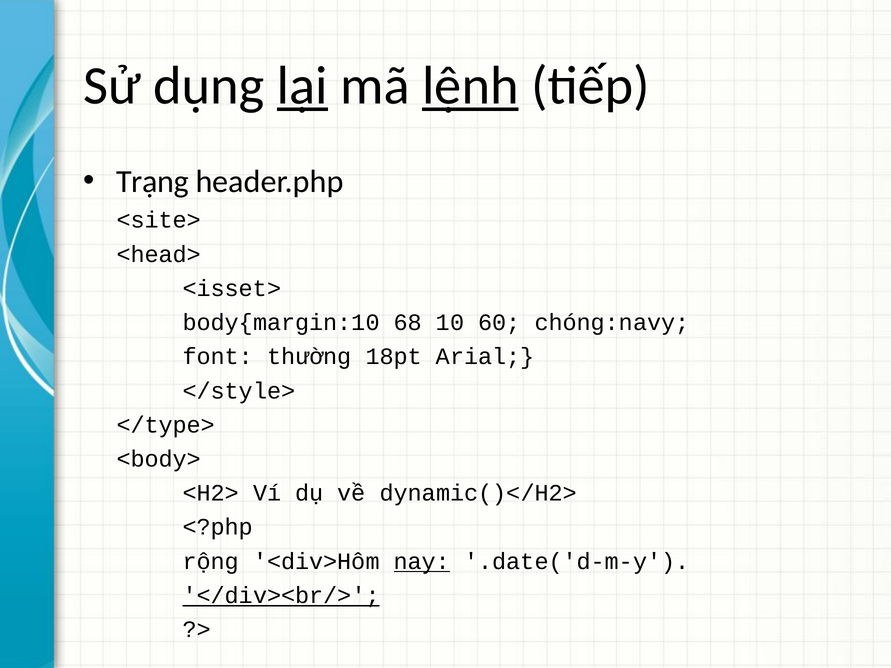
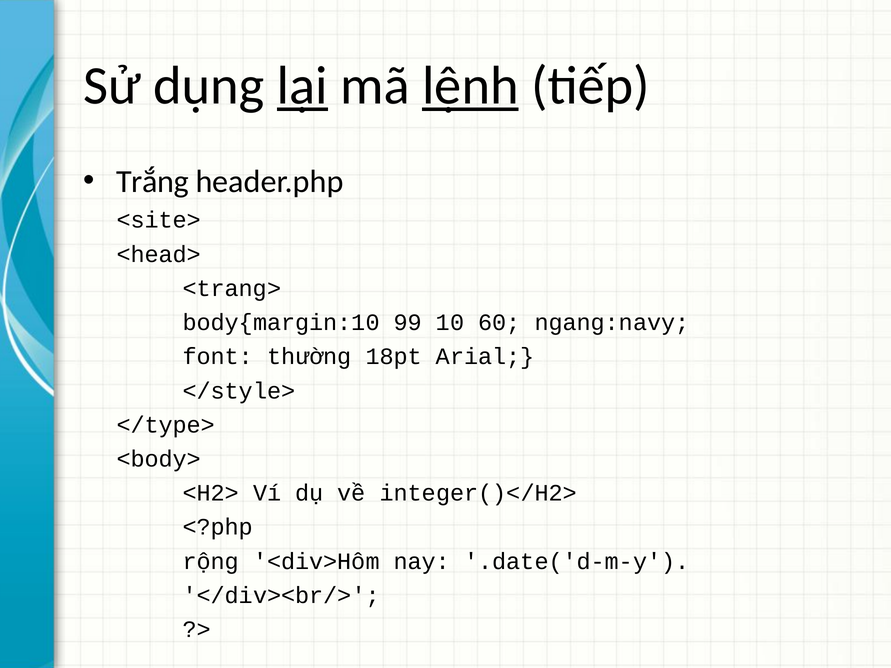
Trạng: Trạng -> Trắng
<isset>: <isset> -> <trang>
68: 68 -> 99
chóng:navy: chóng:navy -> ngang:navy
dynamic()</H2>: dynamic()</H2> -> integer()</H2>
nay underline: present -> none
</div><br/> underline: present -> none
